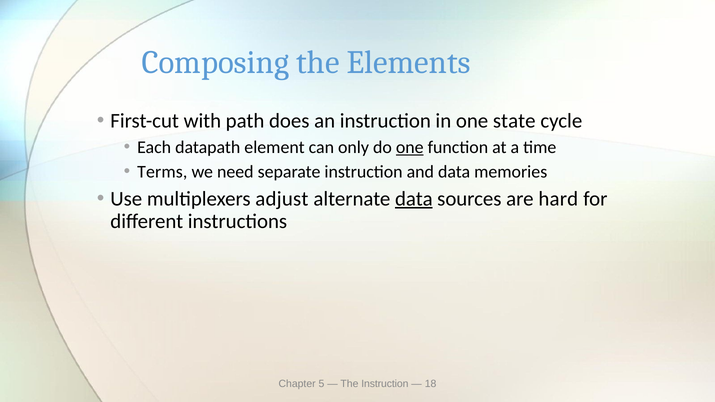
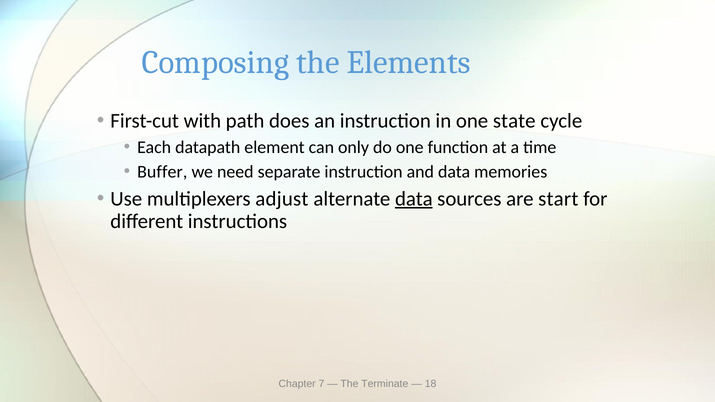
one at (410, 147) underline: present -> none
Terms: Terms -> Buffer
hard: hard -> start
5: 5 -> 7
The Instruction: Instruction -> Terminate
